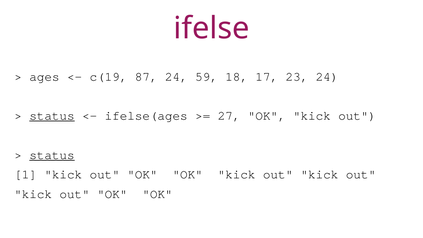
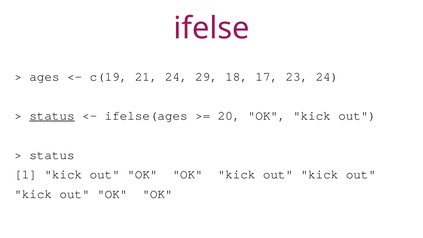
87: 87 -> 21
59: 59 -> 29
27: 27 -> 20
status at (52, 155) underline: present -> none
